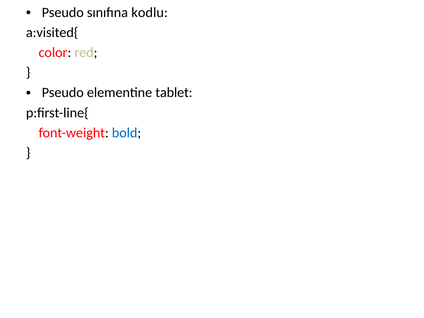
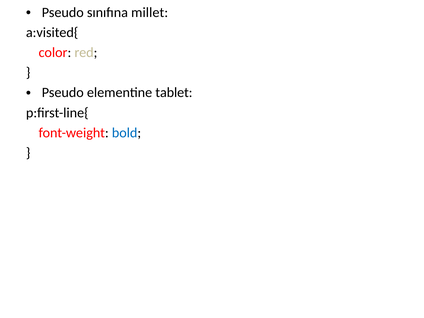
kodlu: kodlu -> millet
